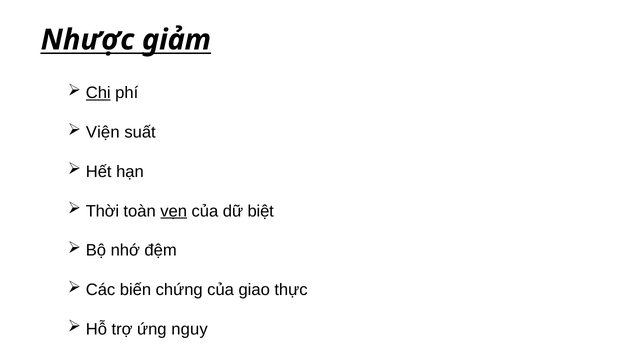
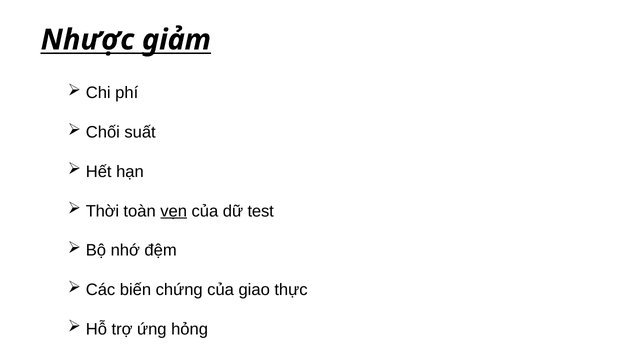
Chi underline: present -> none
Viện: Viện -> Chối
biệt: biệt -> test
nguy: nguy -> hỏng
